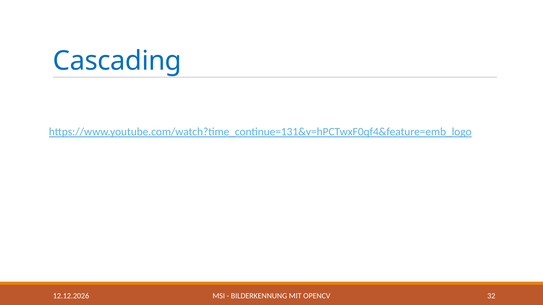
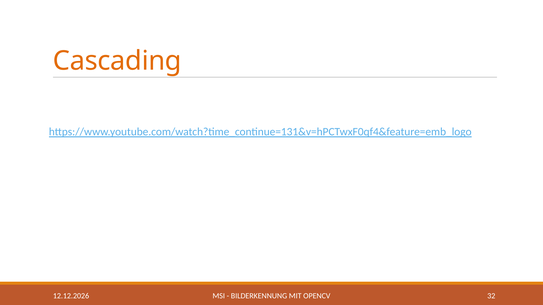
Cascading colour: blue -> orange
